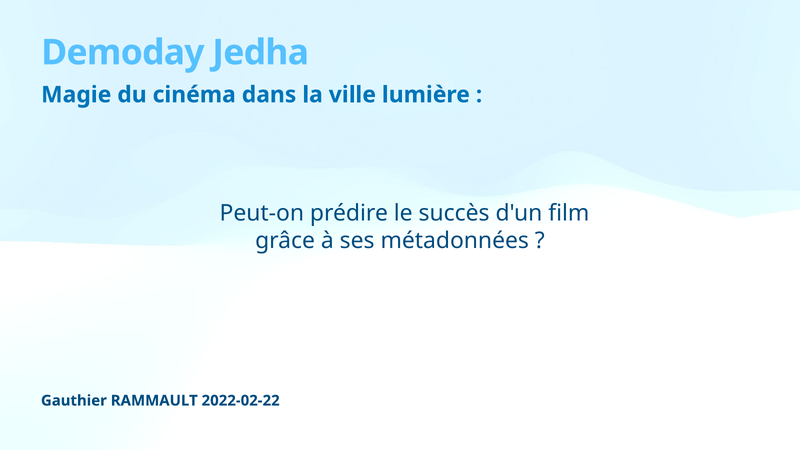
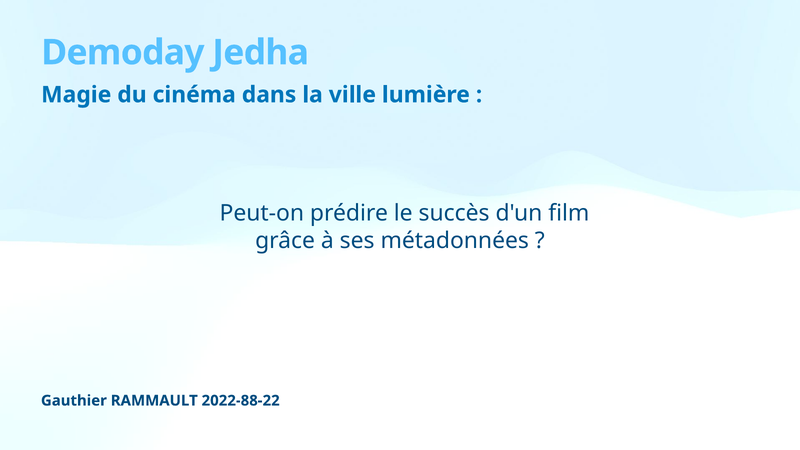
2022-02-22: 2022-02-22 -> 2022-88-22
